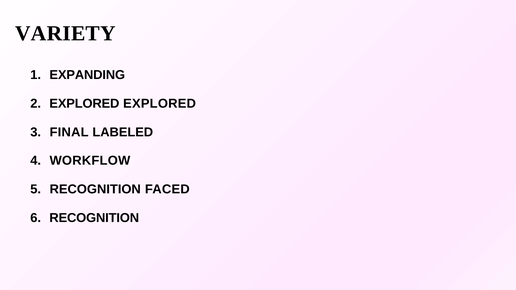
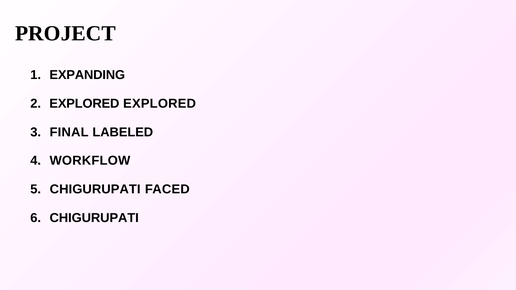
VARIETY: VARIETY -> PROJECT
RECOGNITION at (95, 189): RECOGNITION -> CHIGURUPATI
RECOGNITION at (94, 218): RECOGNITION -> CHIGURUPATI
